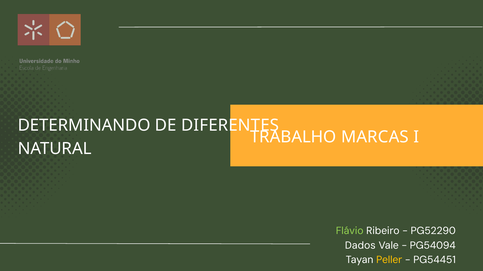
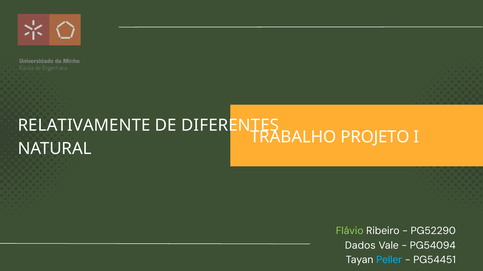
DETERMINANDO: DETERMINANDO -> RELATIVAMENTE
MARCAS: MARCAS -> PROJETO
Peller colour: yellow -> light blue
